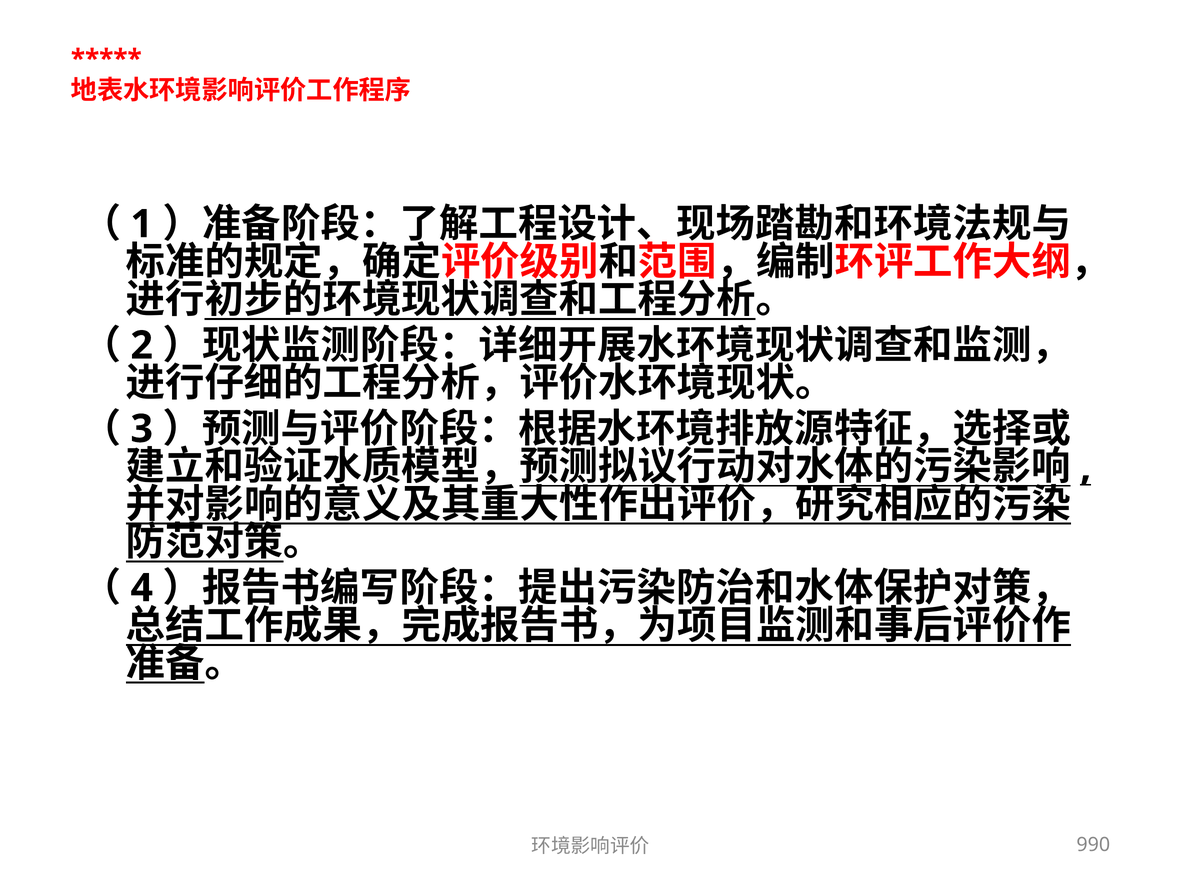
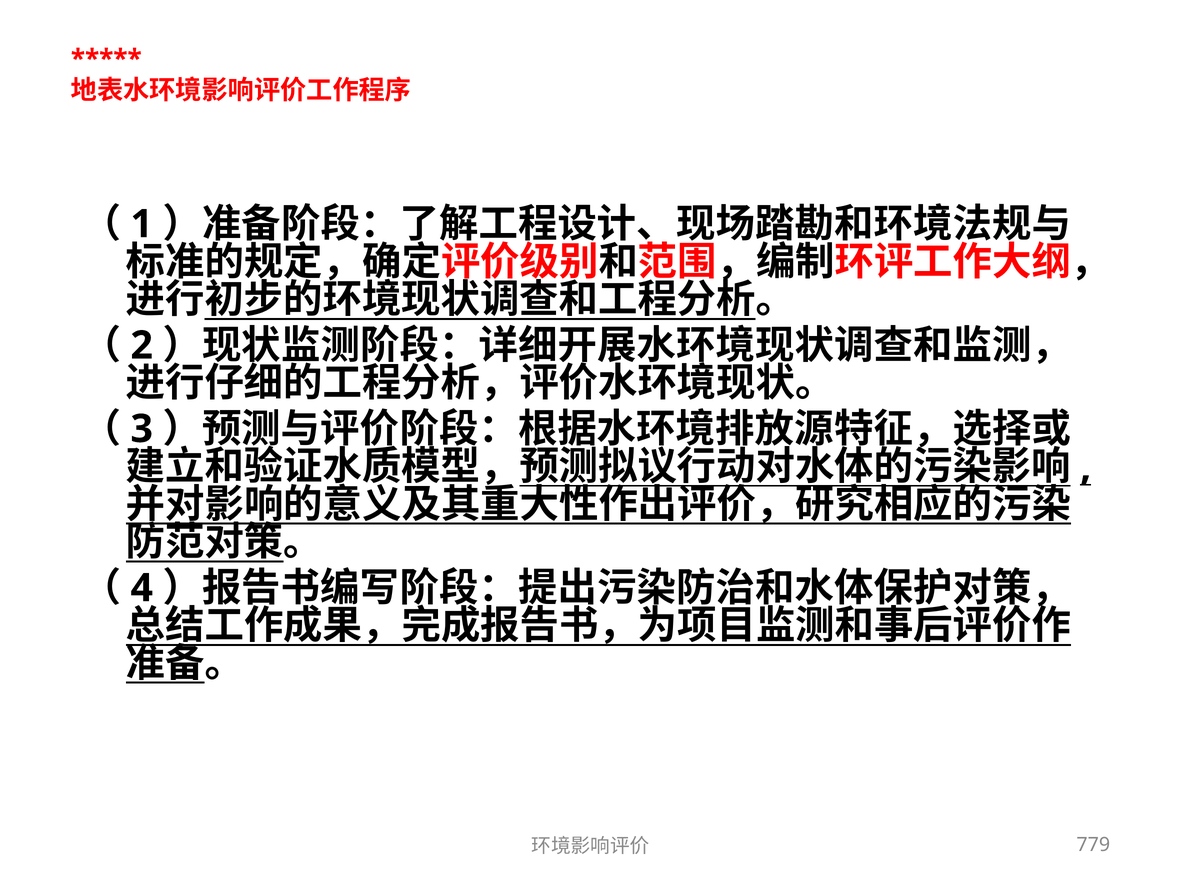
990: 990 -> 779
